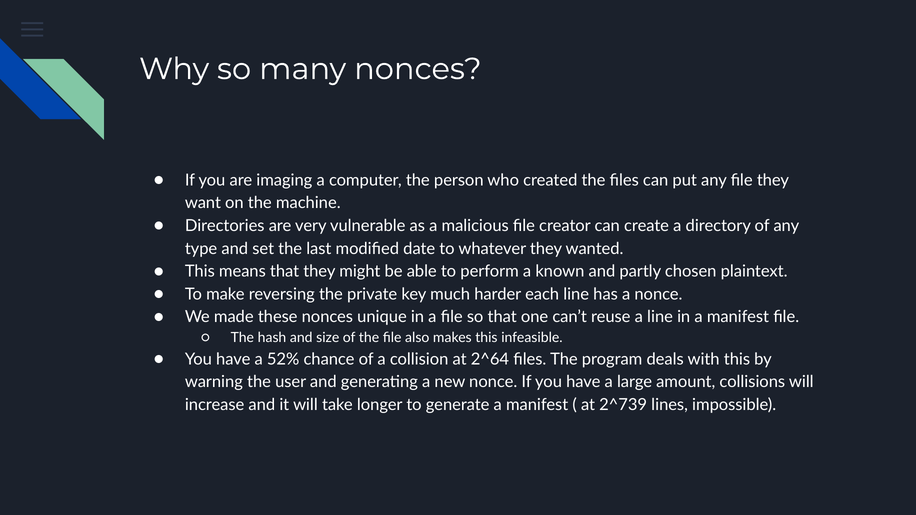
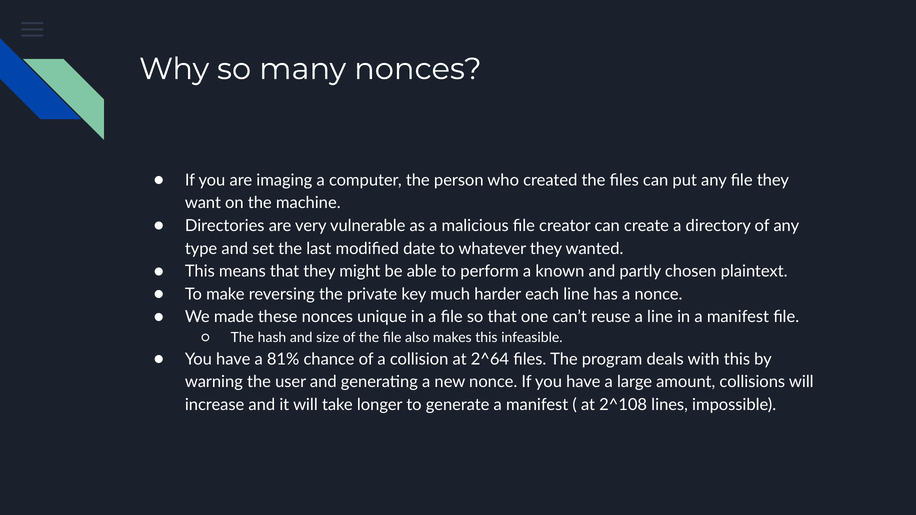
52%: 52% -> 81%
2^739: 2^739 -> 2^108
